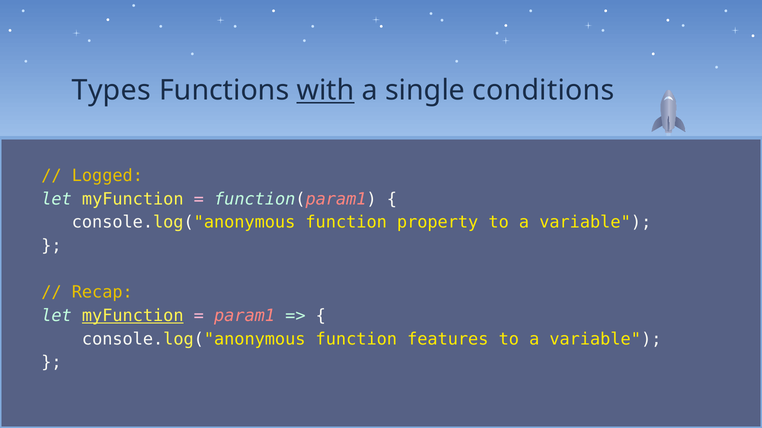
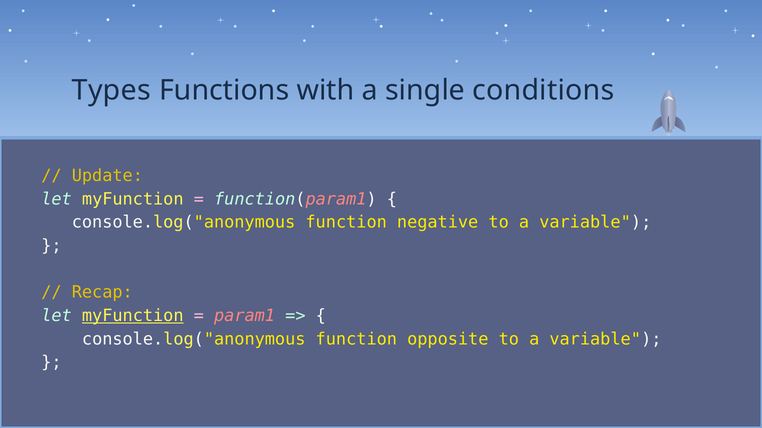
with underline: present -> none
Logged: Logged -> Update
property: property -> negative
features: features -> opposite
